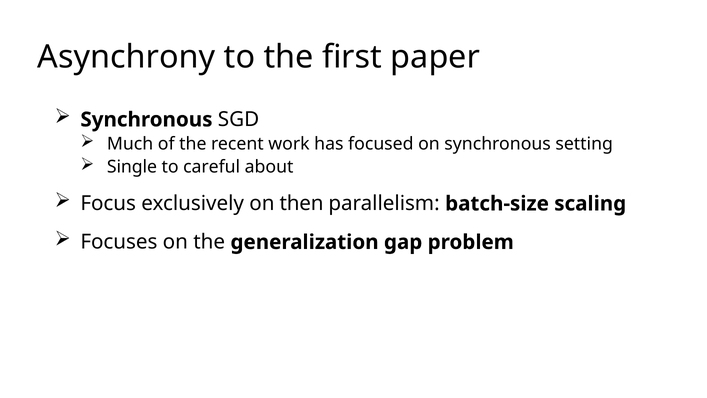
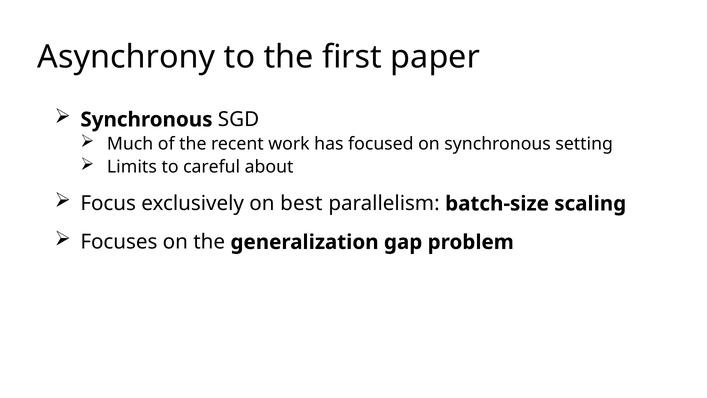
Single: Single -> Limits
then: then -> best
